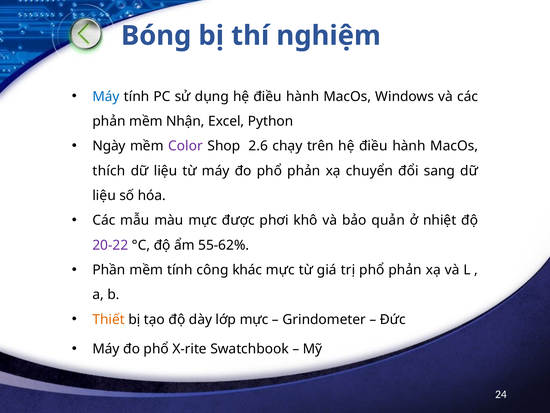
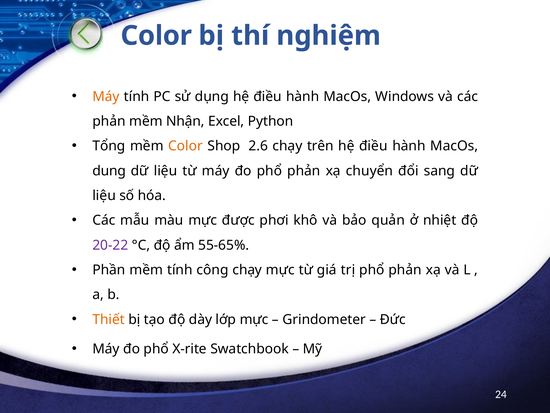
Bóng at (156, 36): Bóng -> Color
Máy at (106, 96) colour: blue -> orange
Ngày: Ngày -> Tổng
Color at (186, 146) colour: purple -> orange
thích: thích -> dụng
55-62%: 55-62% -> 55-65%
công khác: khác -> chạy
